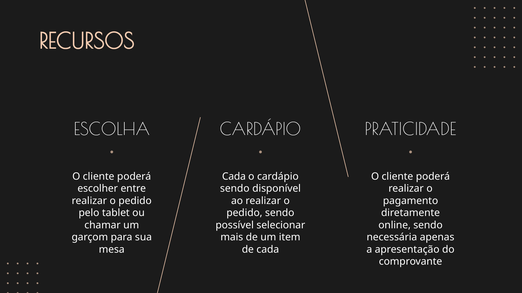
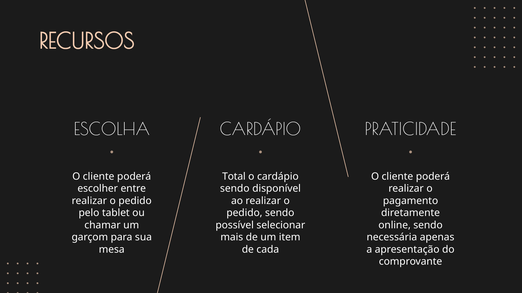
Cada at (234, 177): Cada -> Total
